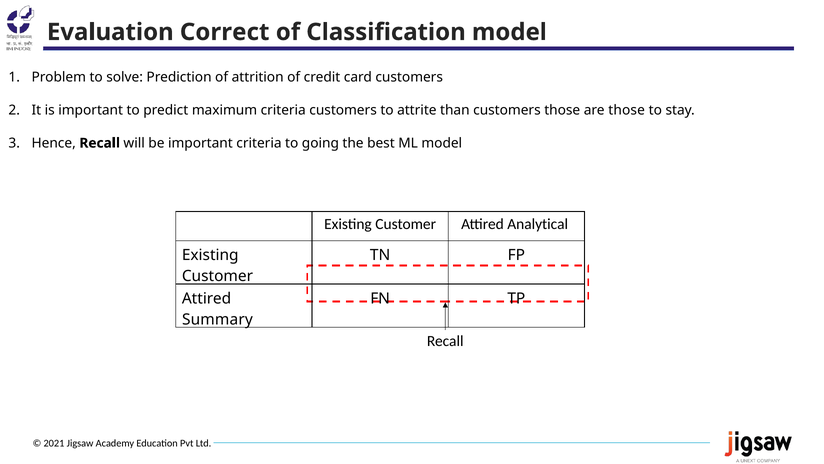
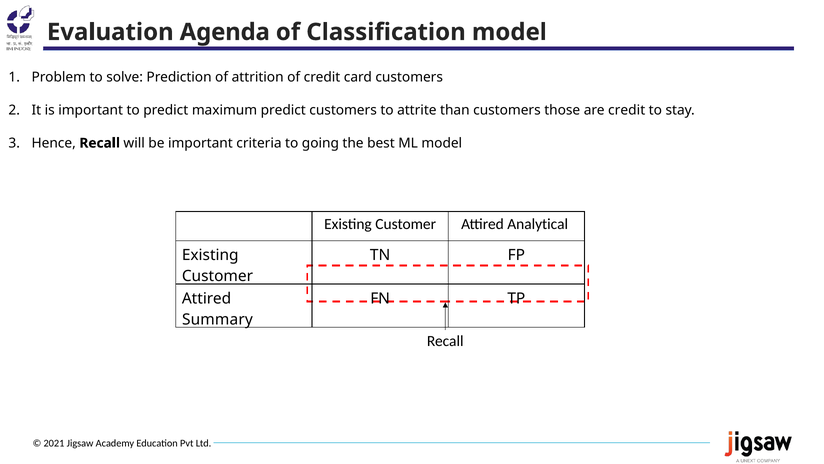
Correct: Correct -> Agenda
maximum criteria: criteria -> predict
are those: those -> credit
